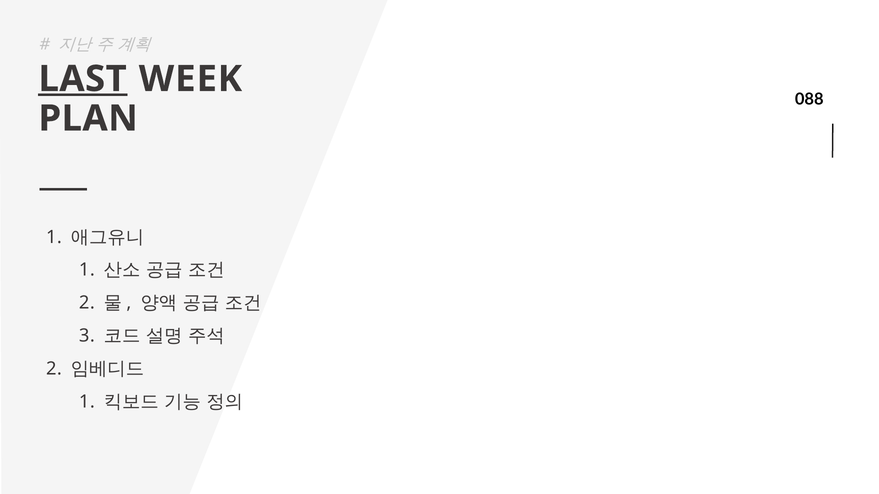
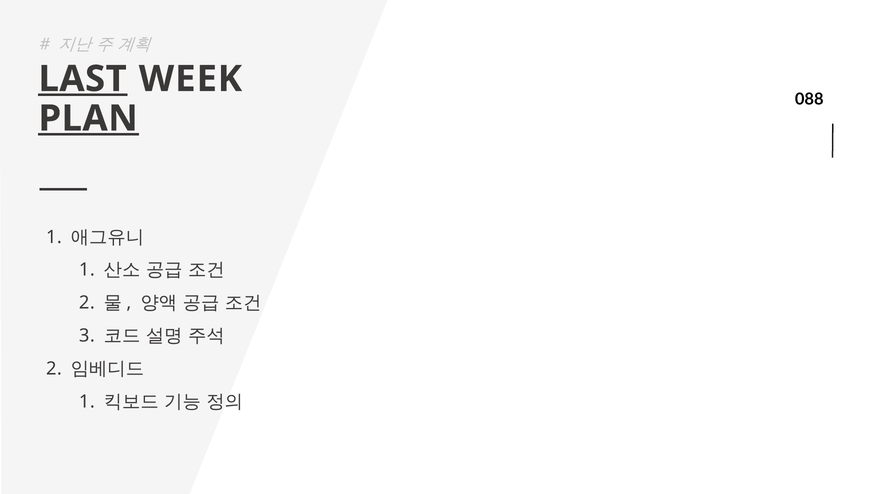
PLAN underline: none -> present
